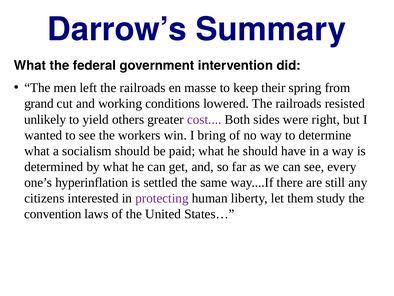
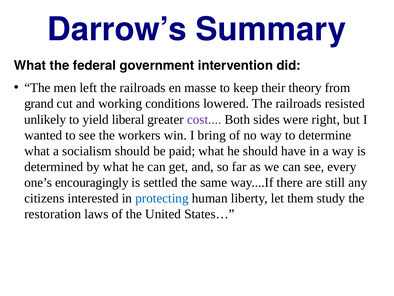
spring: spring -> theory
others: others -> liberal
hyperinflation: hyperinflation -> encouragingly
protecting colour: purple -> blue
convention: convention -> restoration
